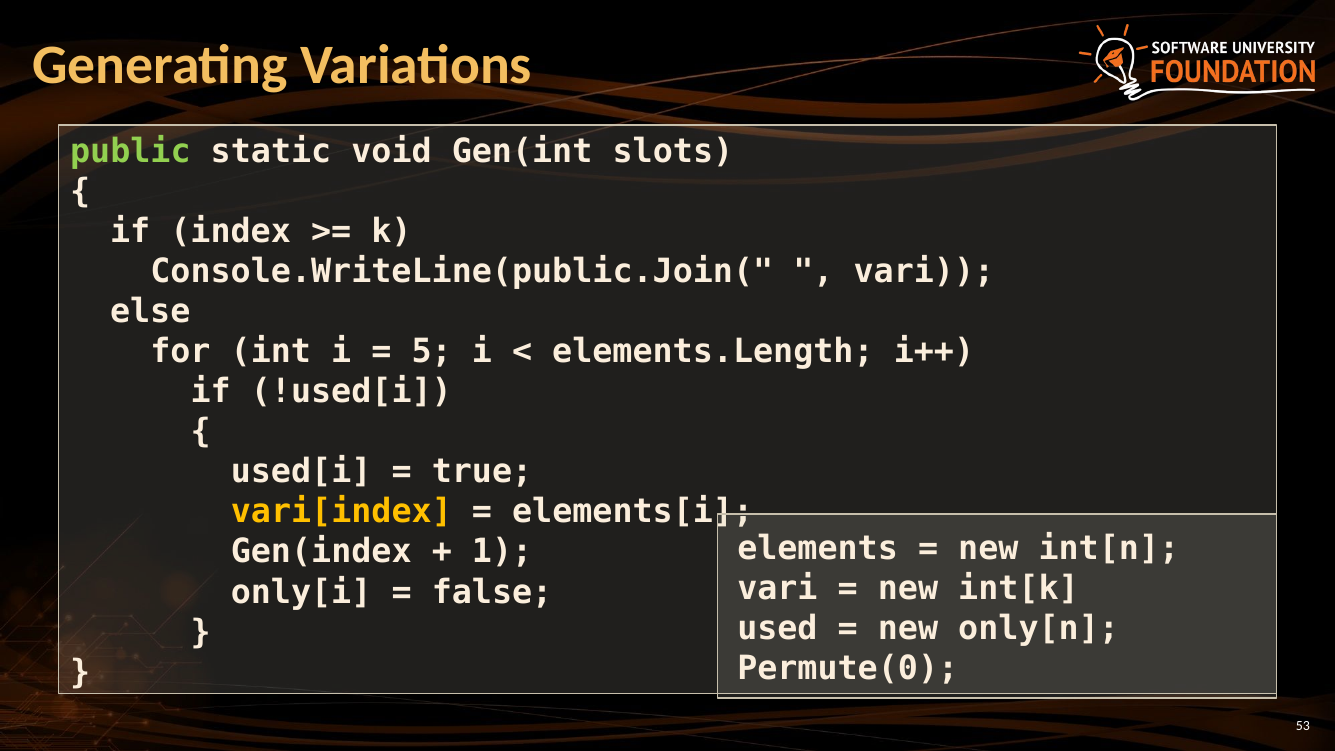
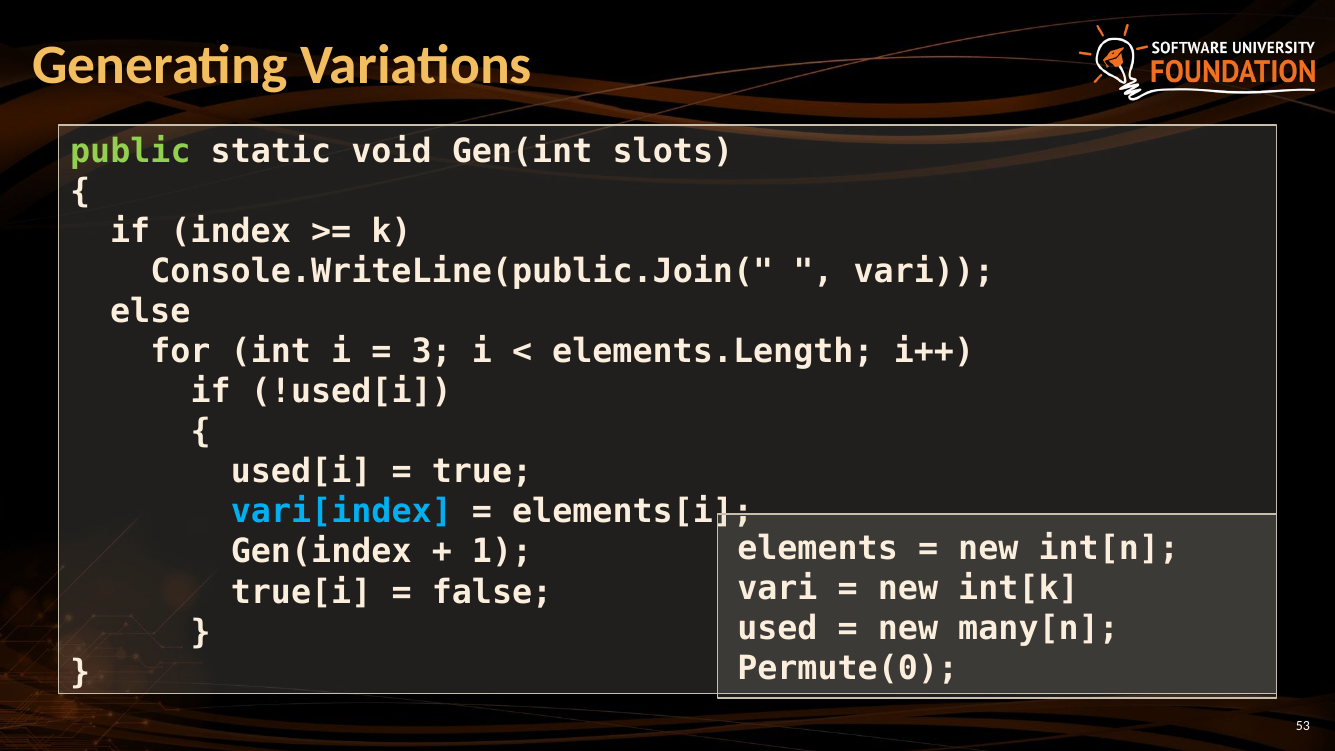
5: 5 -> 3
vari[index colour: yellow -> light blue
only[i: only[i -> true[i
only[n: only[n -> many[n
